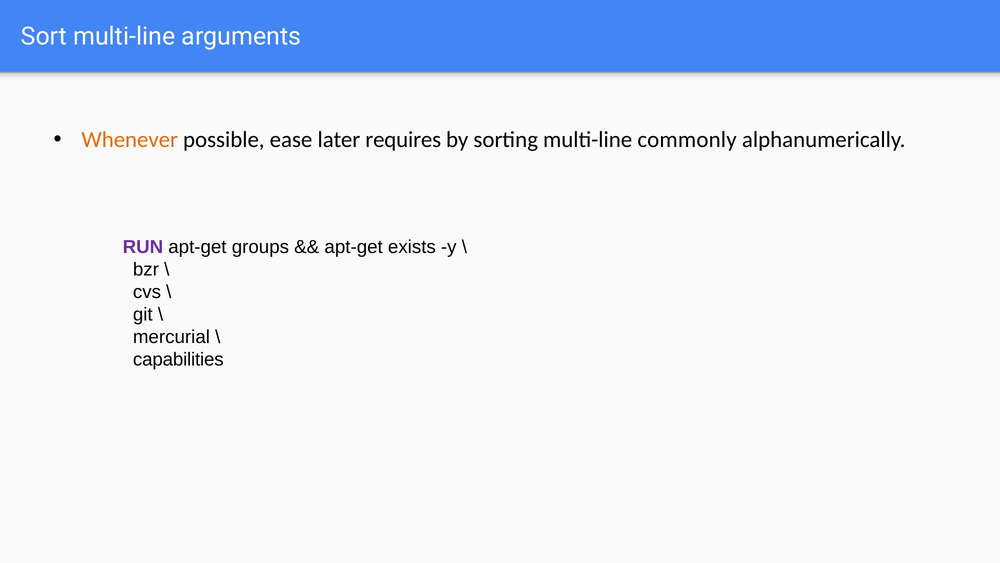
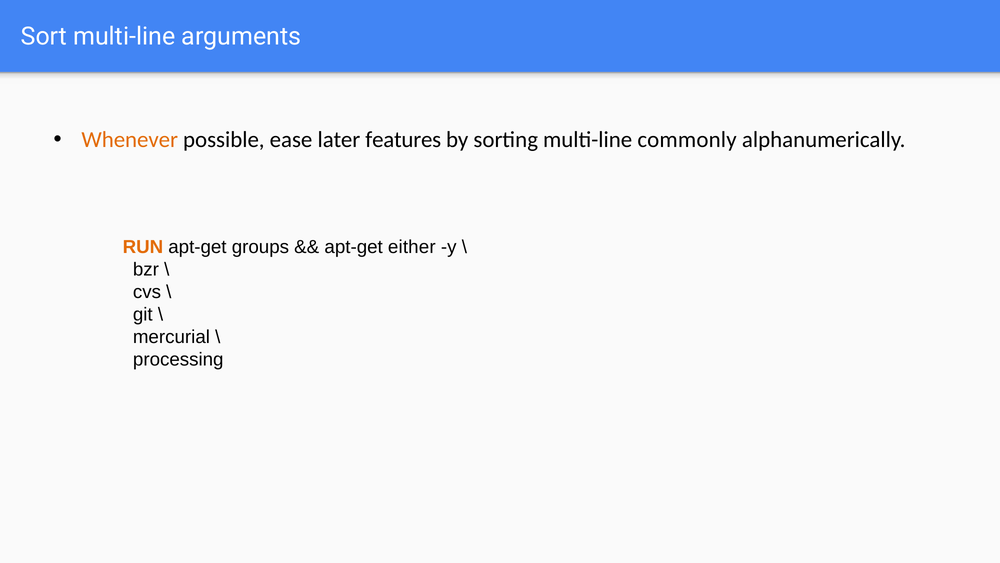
requires: requires -> features
RUN colour: purple -> orange
exists: exists -> either
capabilities: capabilities -> processing
